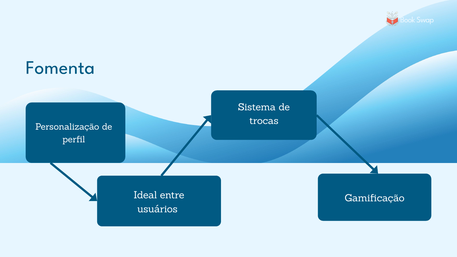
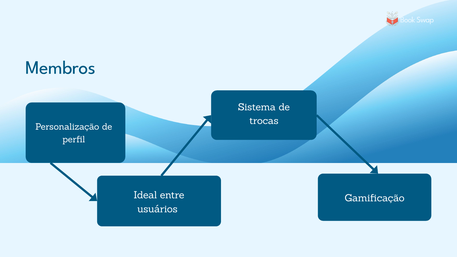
Fomenta: Fomenta -> Membros
